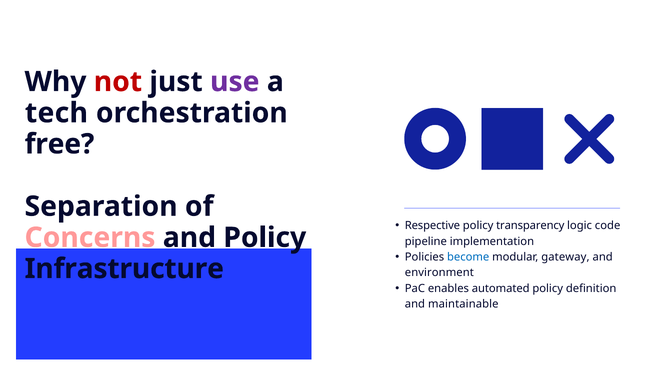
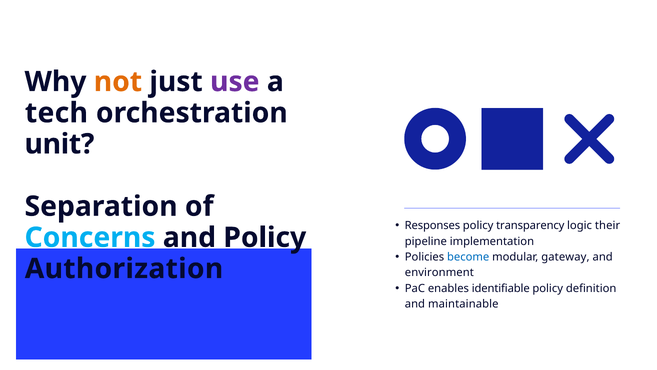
not colour: red -> orange
free: free -> unit
Respective: Respective -> Responses
code: code -> their
Concerns colour: pink -> light blue
Infrastructure: Infrastructure -> Authorization
automated: automated -> identifiable
